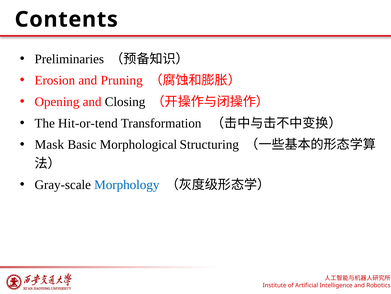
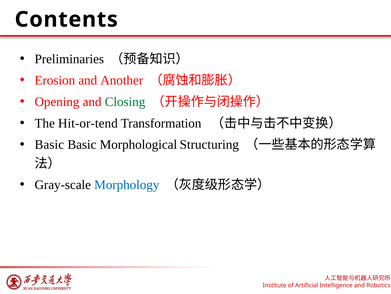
Pruning: Pruning -> Another
Closing colour: black -> green
Mask at (49, 144): Mask -> Basic
